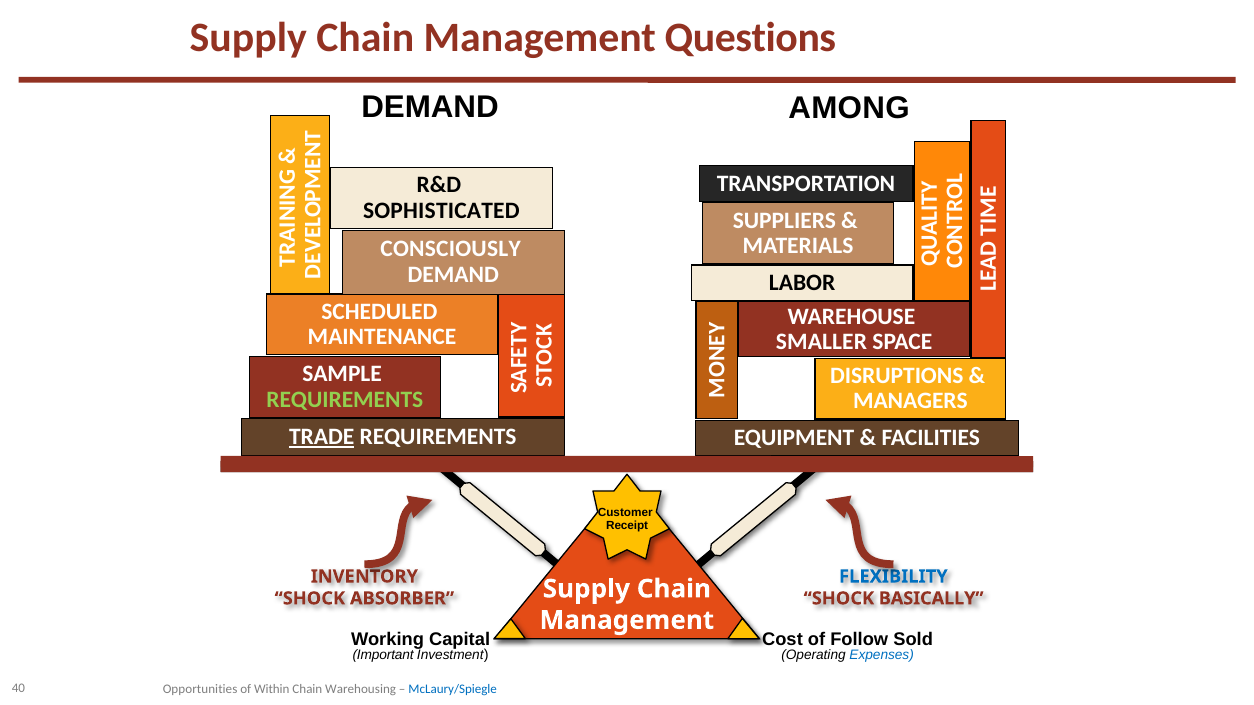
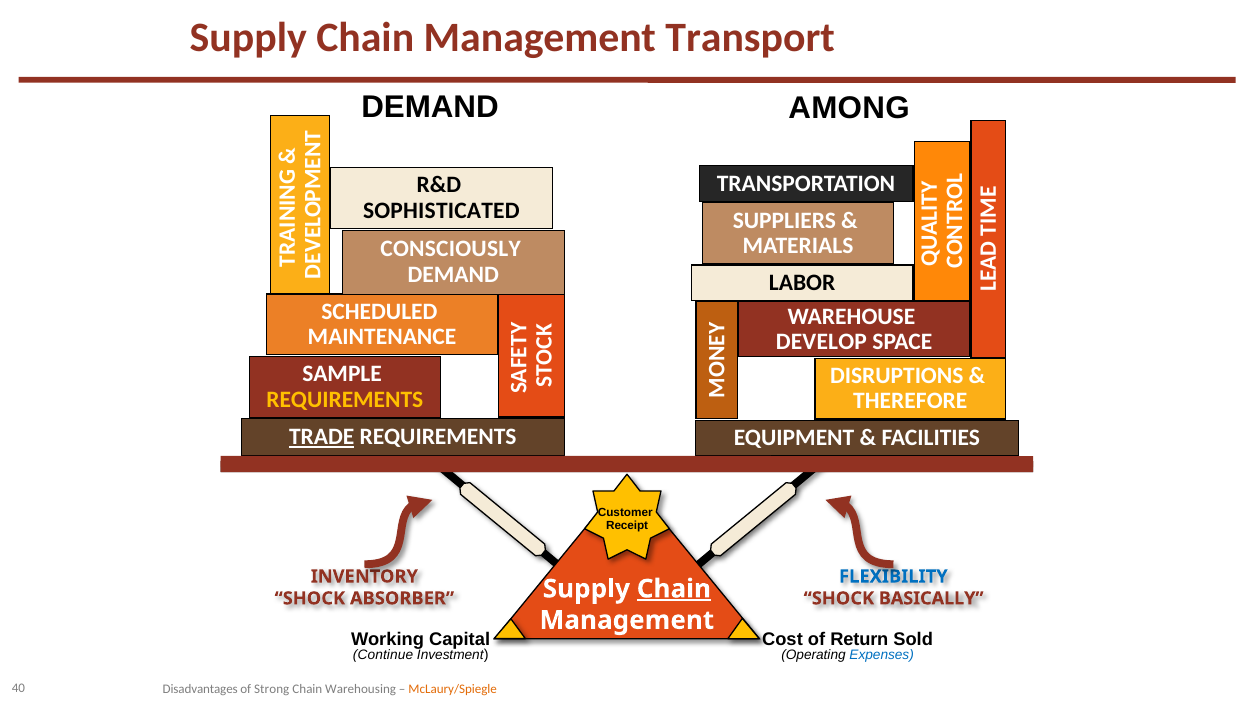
Questions: Questions -> Transport
SMALLER: SMALLER -> DEVELOP
REQUIREMENTS at (345, 400) colour: light green -> yellow
MANAGERS: MANAGERS -> THEREFORE
Chain at (674, 589) underline: none -> present
Follow: Follow -> Return
Important: Important -> Continue
Opportunities: Opportunities -> Disadvantages
Within: Within -> Strong
McLaury/Spiegle colour: blue -> orange
